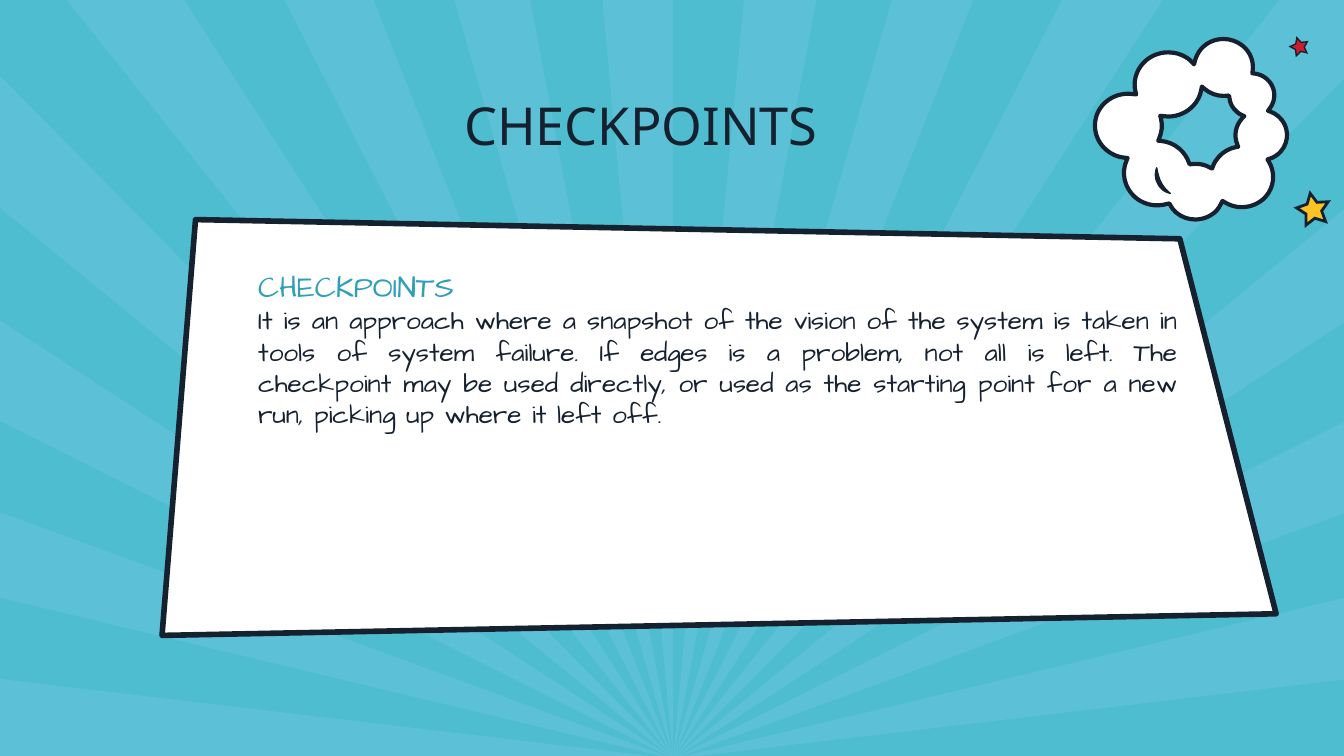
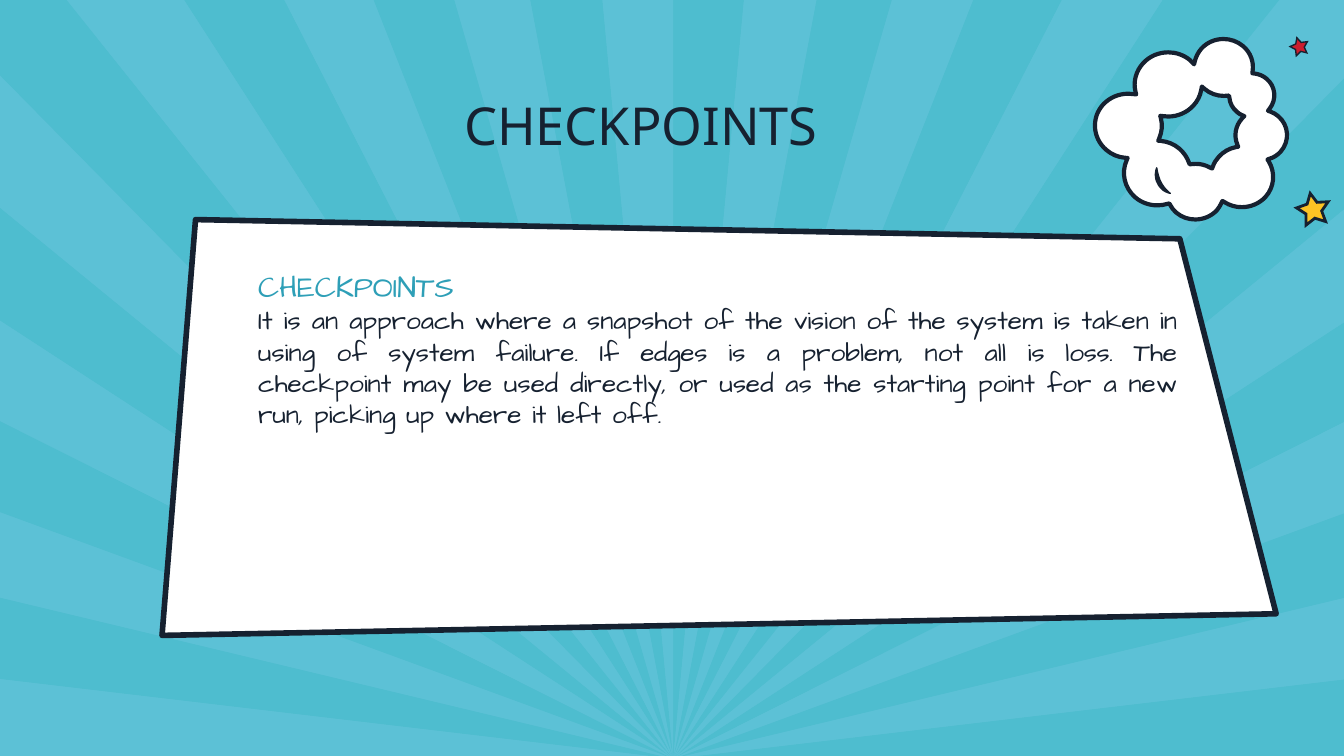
tools: tools -> using
is left: left -> loss
